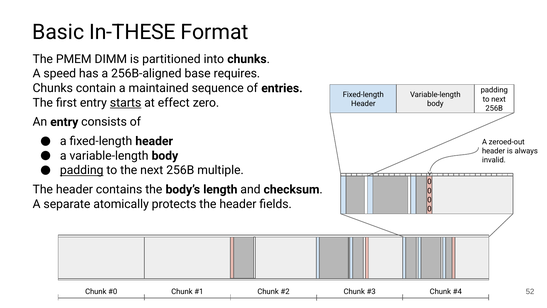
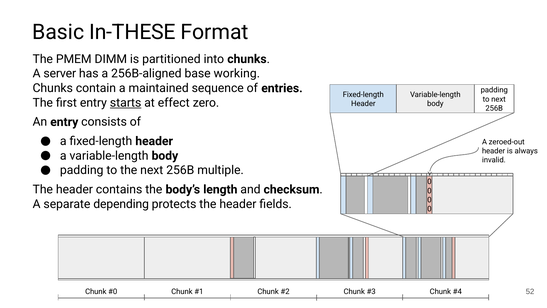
speed: speed -> server
requires: requires -> working
padding at (82, 170) underline: present -> none
atomically: atomically -> depending
